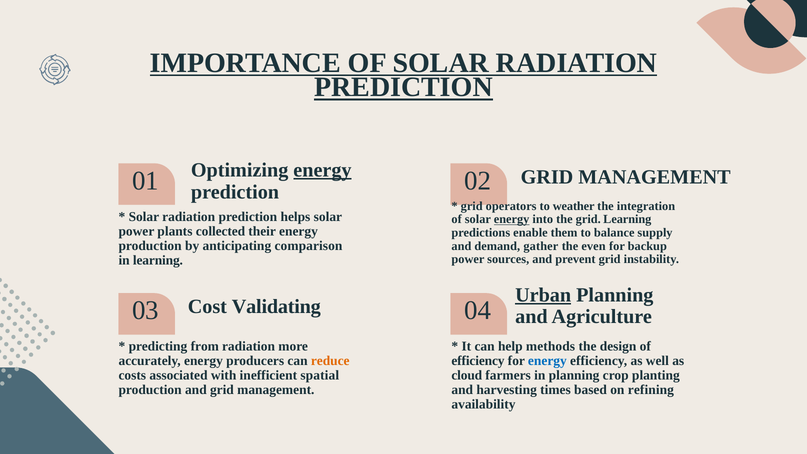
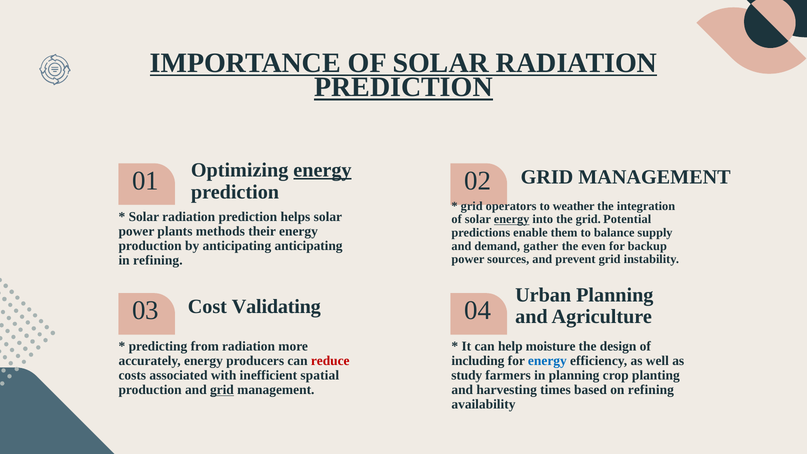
grid Learning: Learning -> Potential
collected: collected -> methods
anticipating comparison: comparison -> anticipating
in learning: learning -> refining
Urban underline: present -> none
methods: methods -> moisture
reduce colour: orange -> red
efficiency at (478, 361): efficiency -> including
cloud: cloud -> study
grid at (222, 390) underline: none -> present
